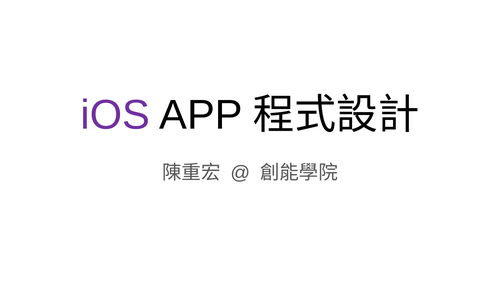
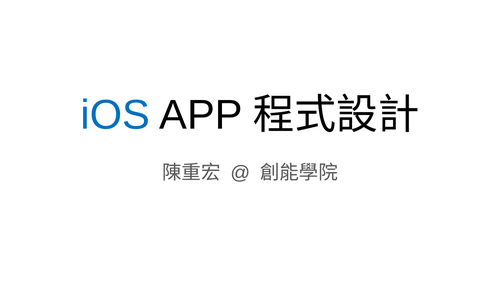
iOS colour: purple -> blue
